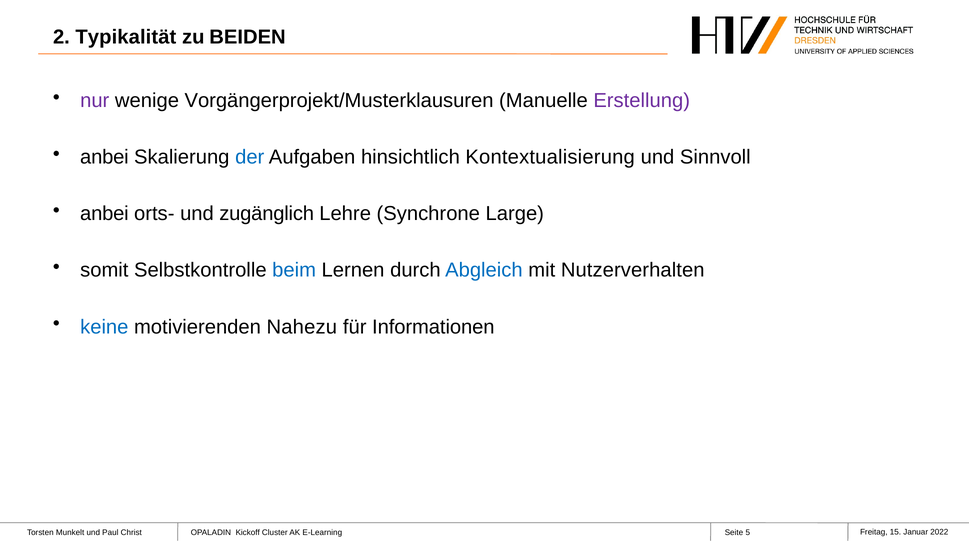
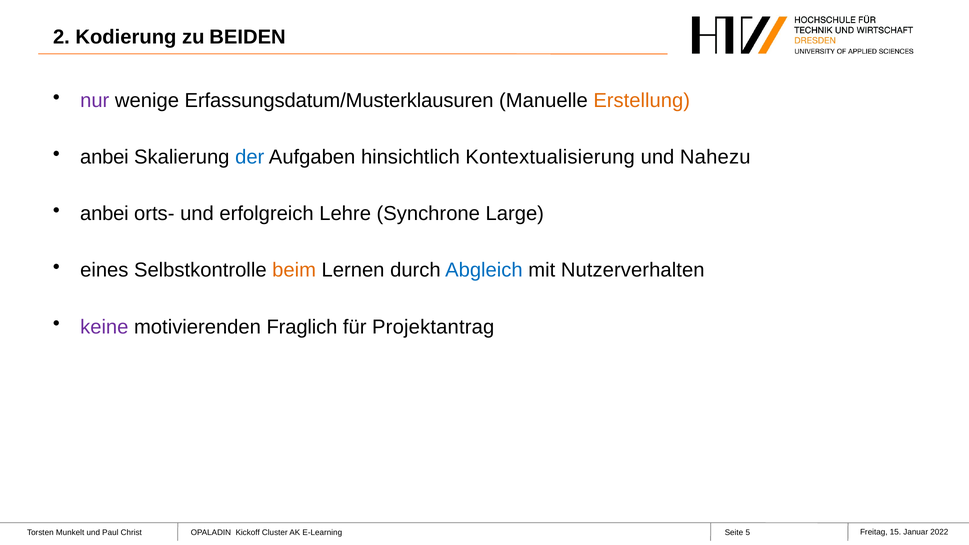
Typikalität: Typikalität -> Kodierung
Vorgängerprojekt/Musterklausuren: Vorgängerprojekt/Musterklausuren -> Erfassungsdatum/Musterklausuren
Erstellung colour: purple -> orange
Sinnvoll: Sinnvoll -> Nahezu
zugänglich: zugänglich -> erfolgreich
somit: somit -> eines
beim colour: blue -> orange
keine colour: blue -> purple
Nahezu: Nahezu -> Fraglich
Informationen: Informationen -> Projektantrag
